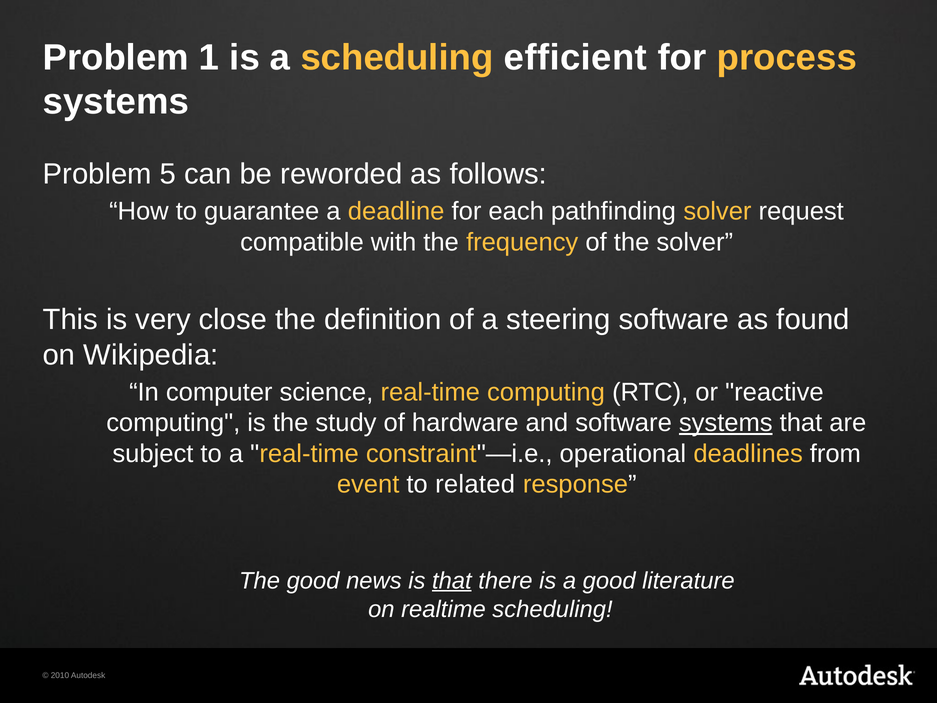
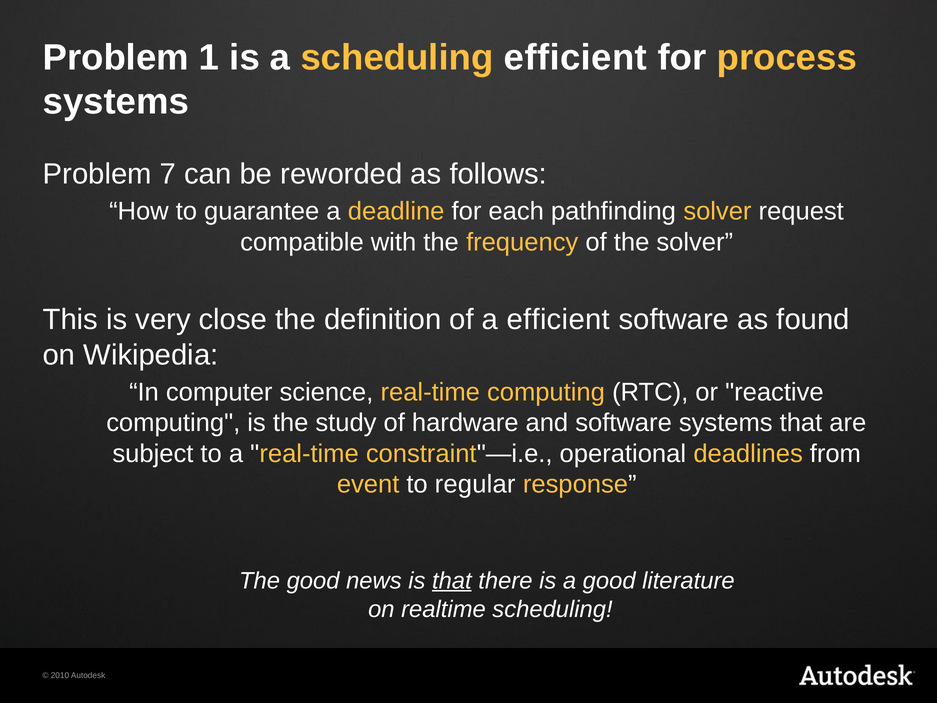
5: 5 -> 7
a steering: steering -> efficient
systems at (726, 423) underline: present -> none
related: related -> regular
